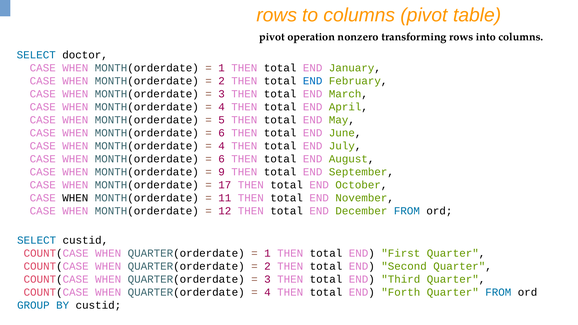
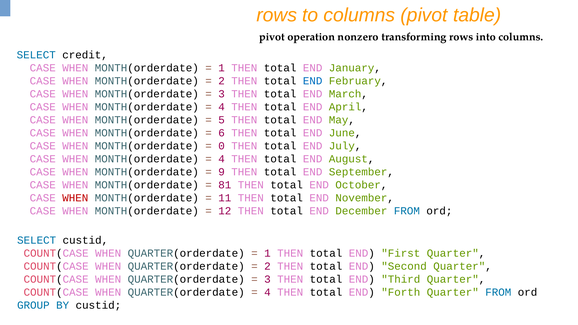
doctor: doctor -> credit
4 at (222, 146): 4 -> 0
6 at (222, 159): 6 -> 4
17: 17 -> 81
WHEN at (75, 198) colour: black -> red
